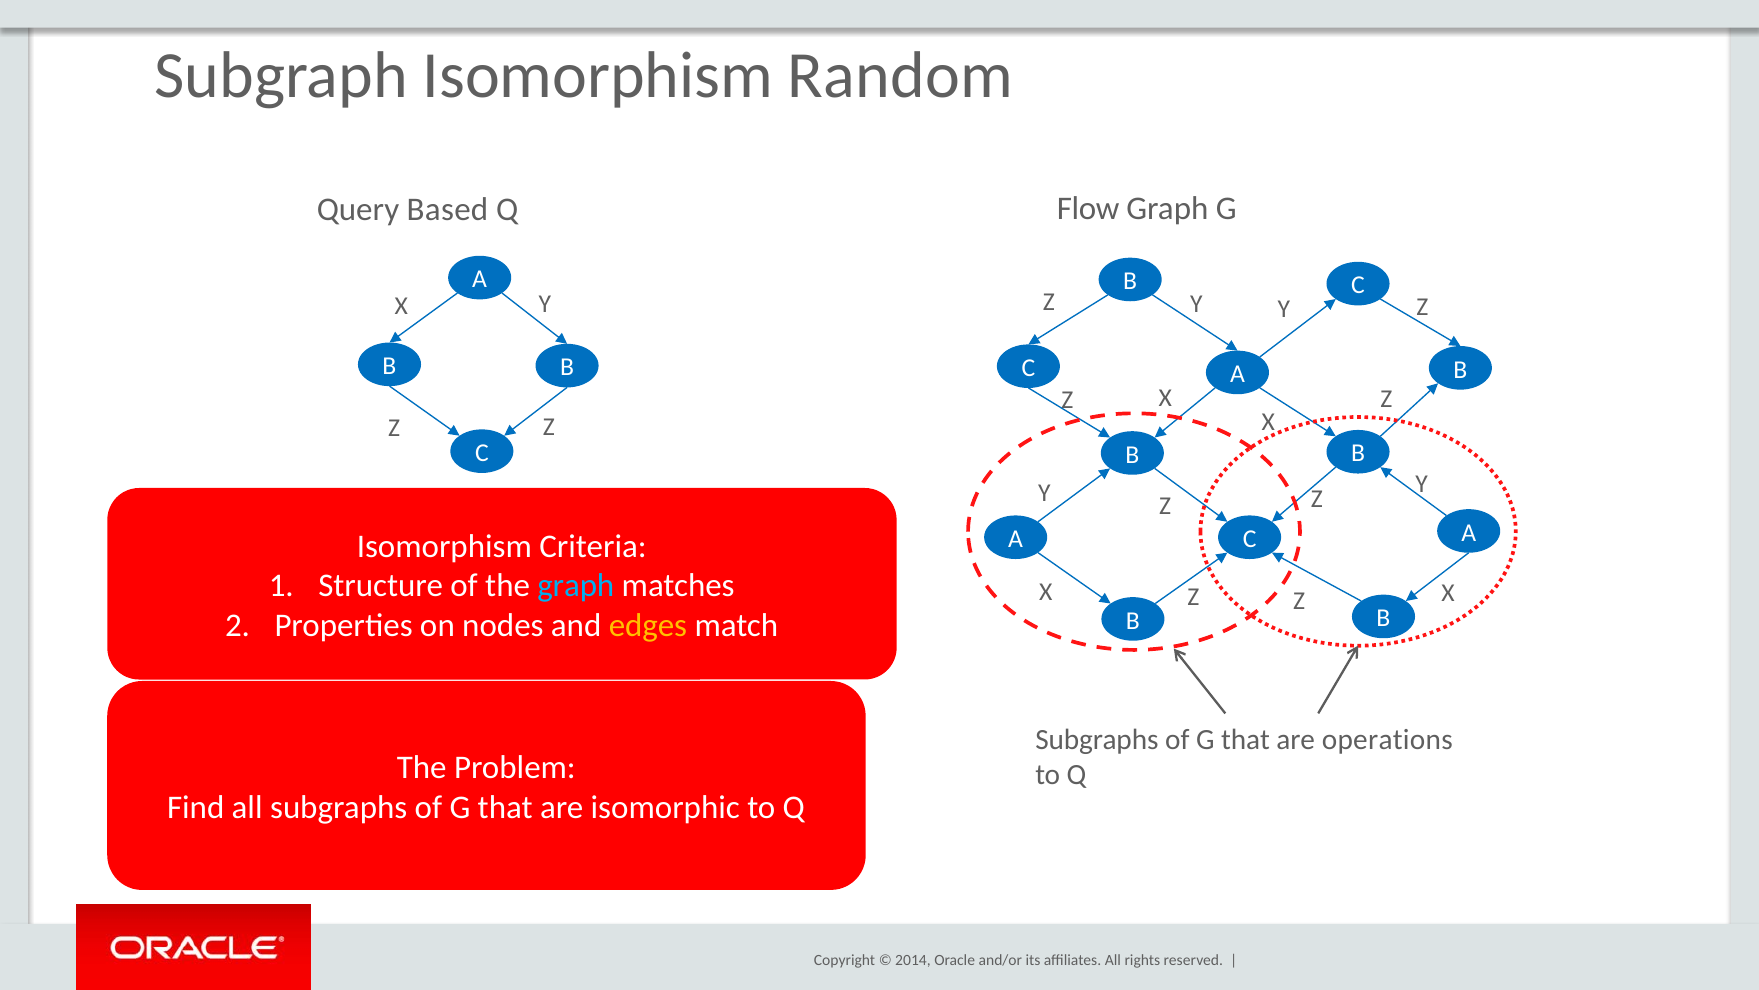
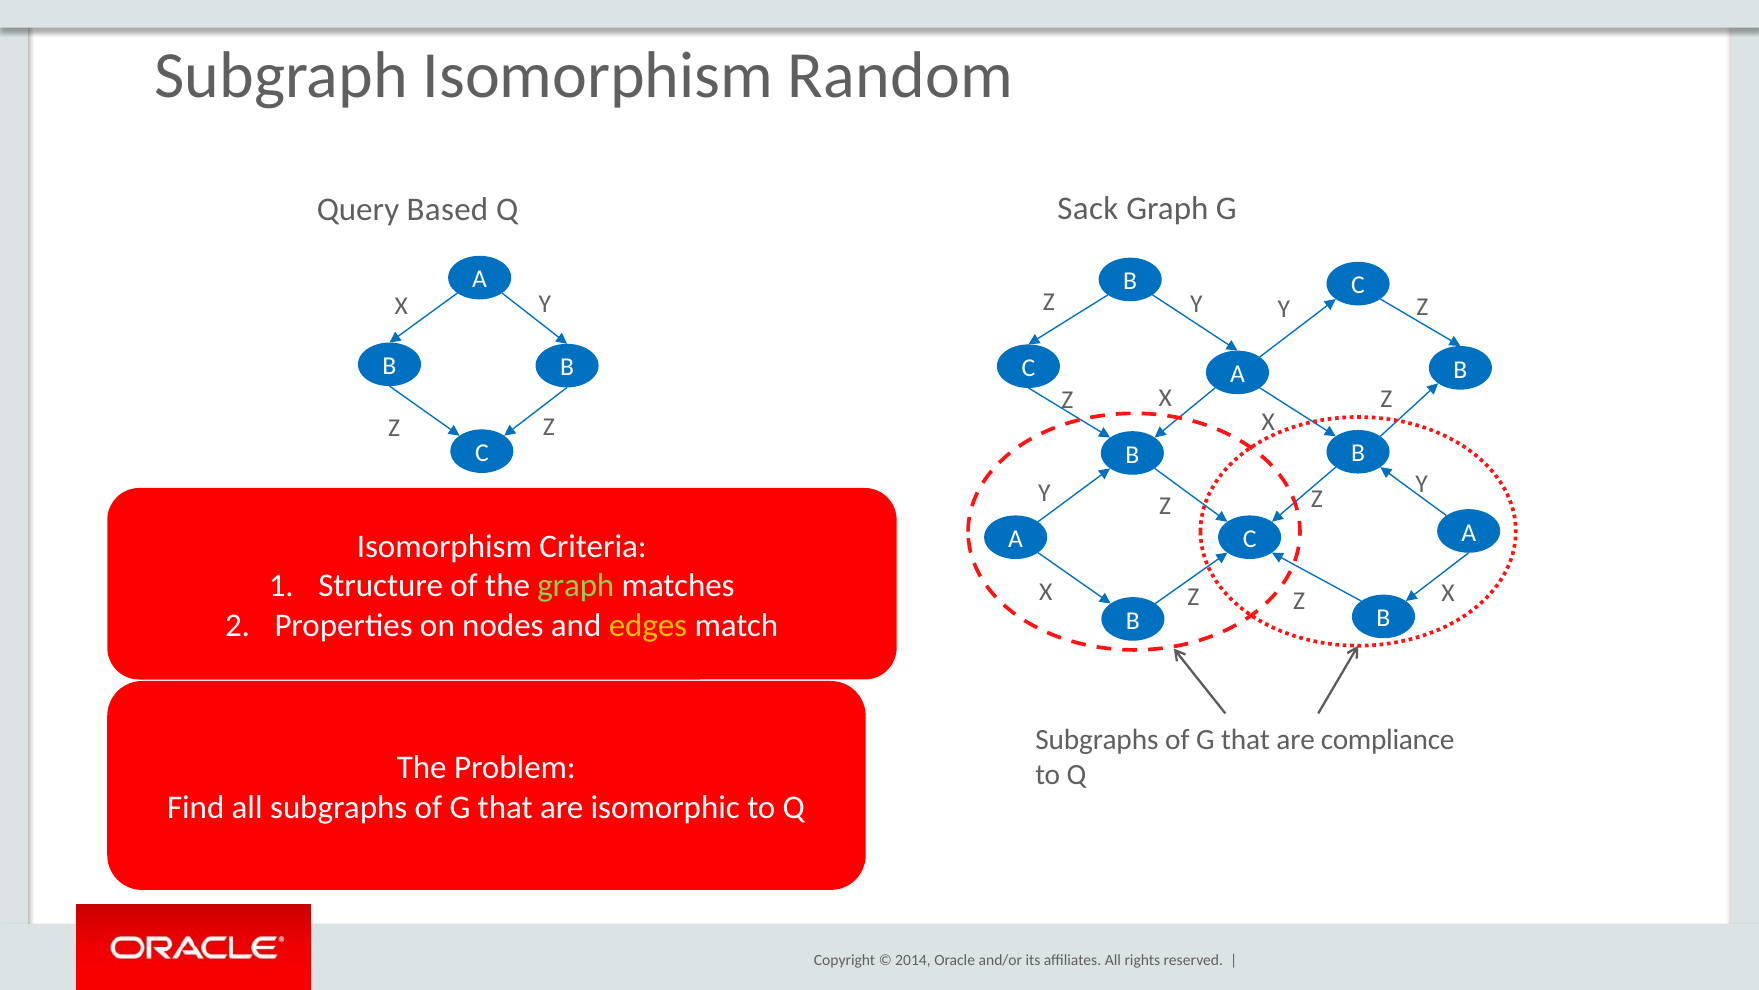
Flow: Flow -> Sack
graph at (576, 586) colour: light blue -> light green
operations: operations -> compliance
